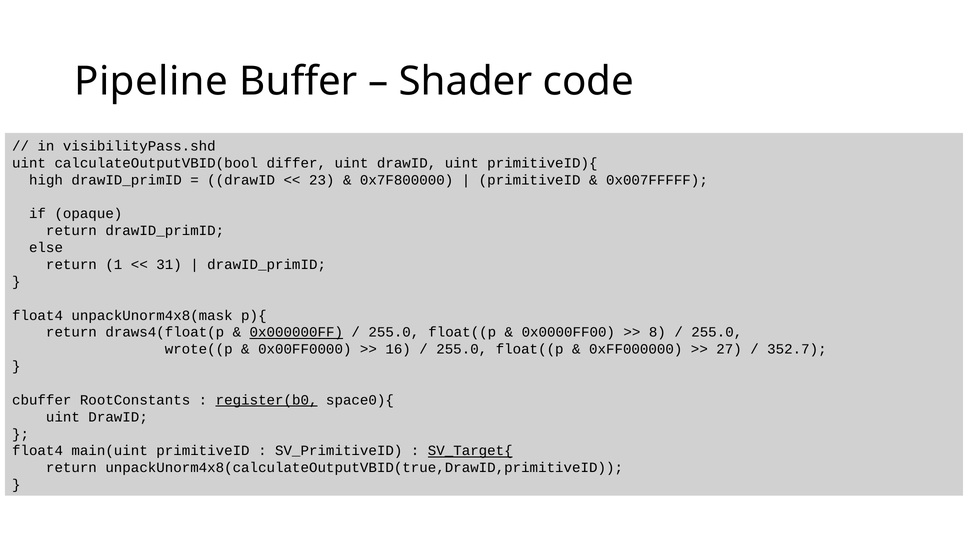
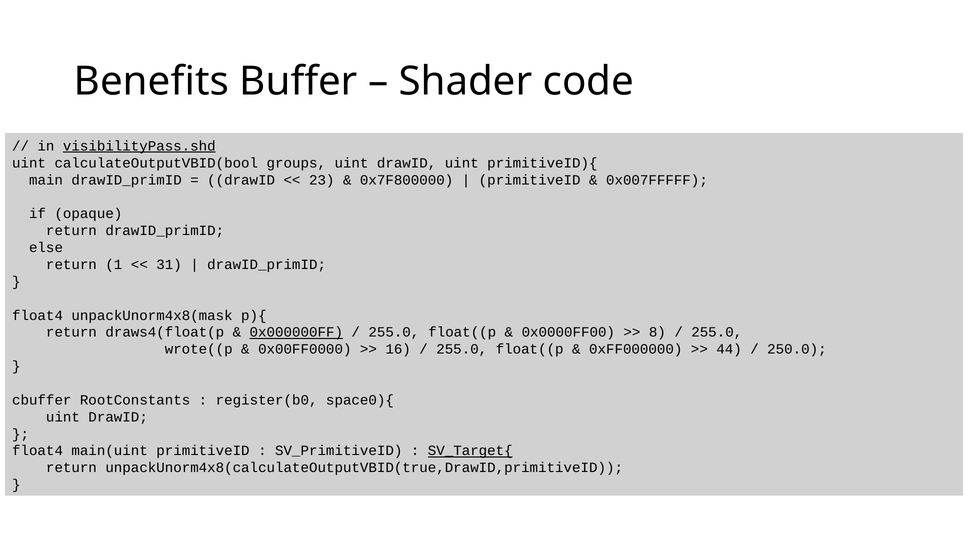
Pipeline: Pipeline -> Benefits
visibilityPass.shd underline: none -> present
differ: differ -> groups
high: high -> main
27: 27 -> 44
352.7: 352.7 -> 250.0
register(b0 underline: present -> none
